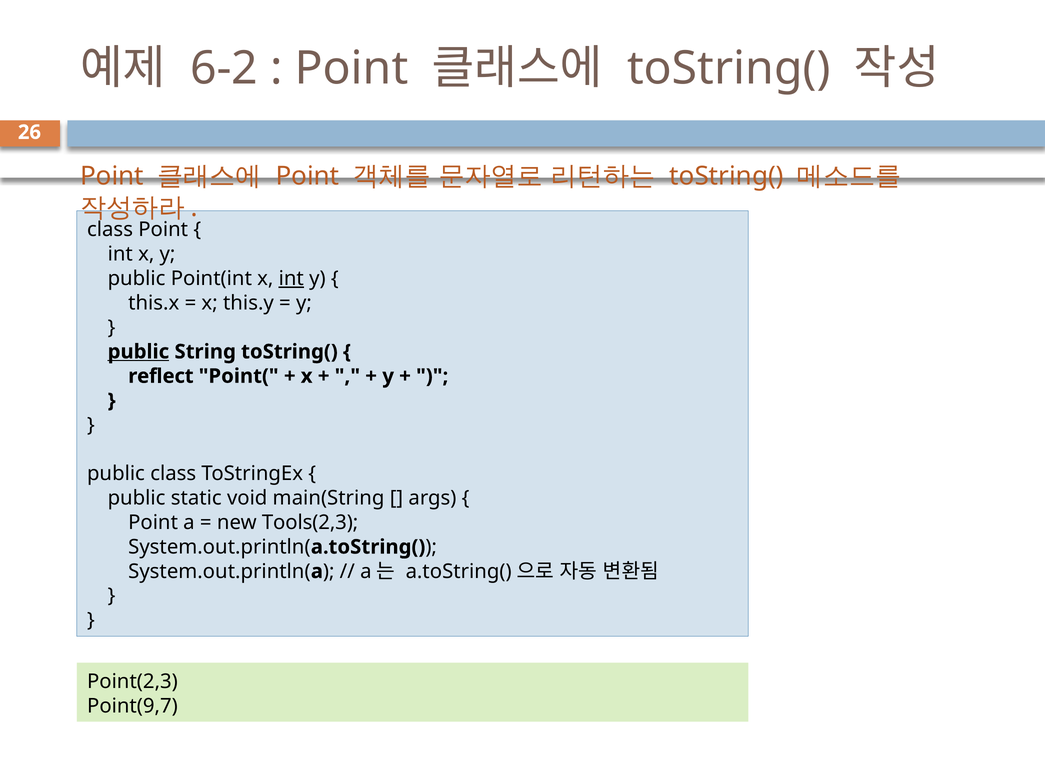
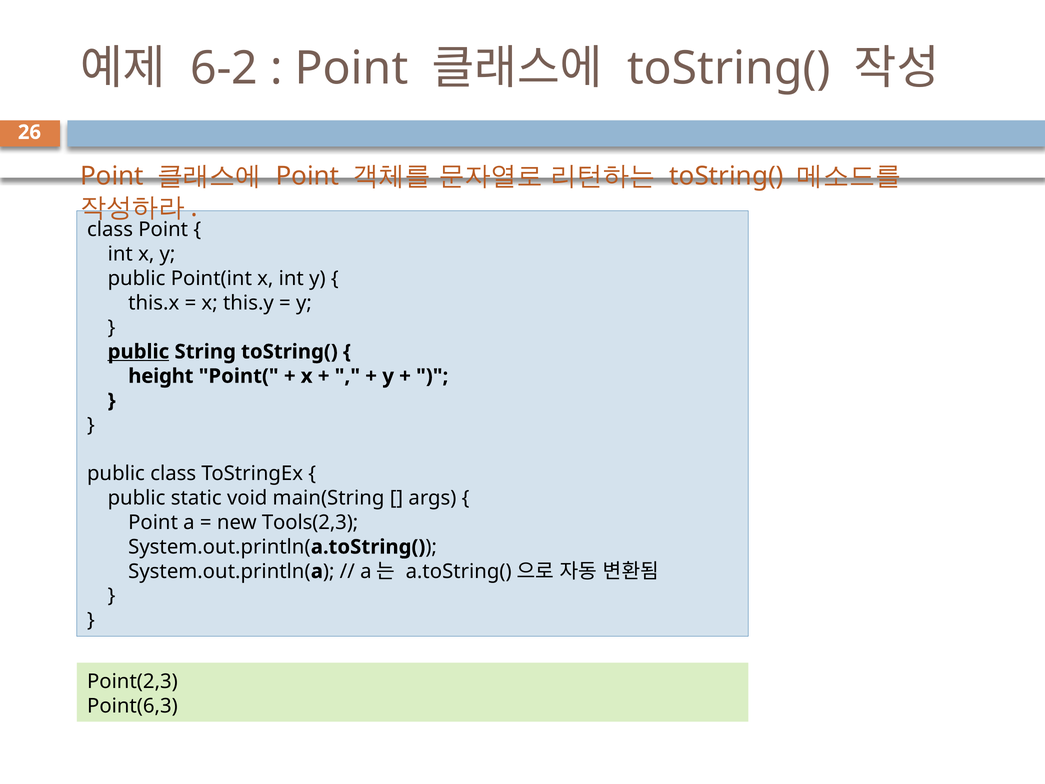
int at (291, 278) underline: present -> none
reflect: reflect -> height
Point(9,7: Point(9,7 -> Point(6,3
